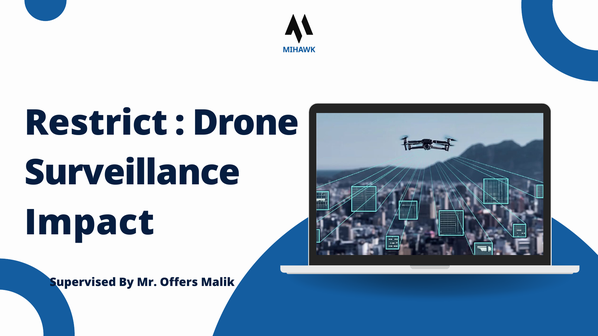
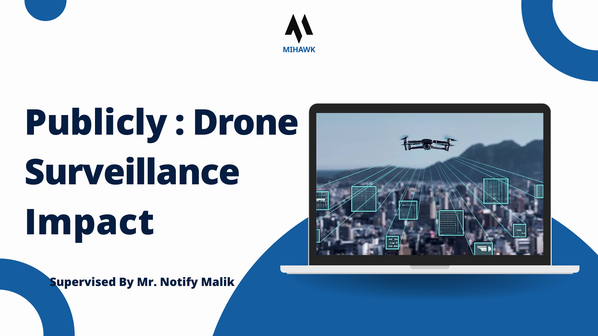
Restrict: Restrict -> Publicly
Offers: Offers -> Notify
